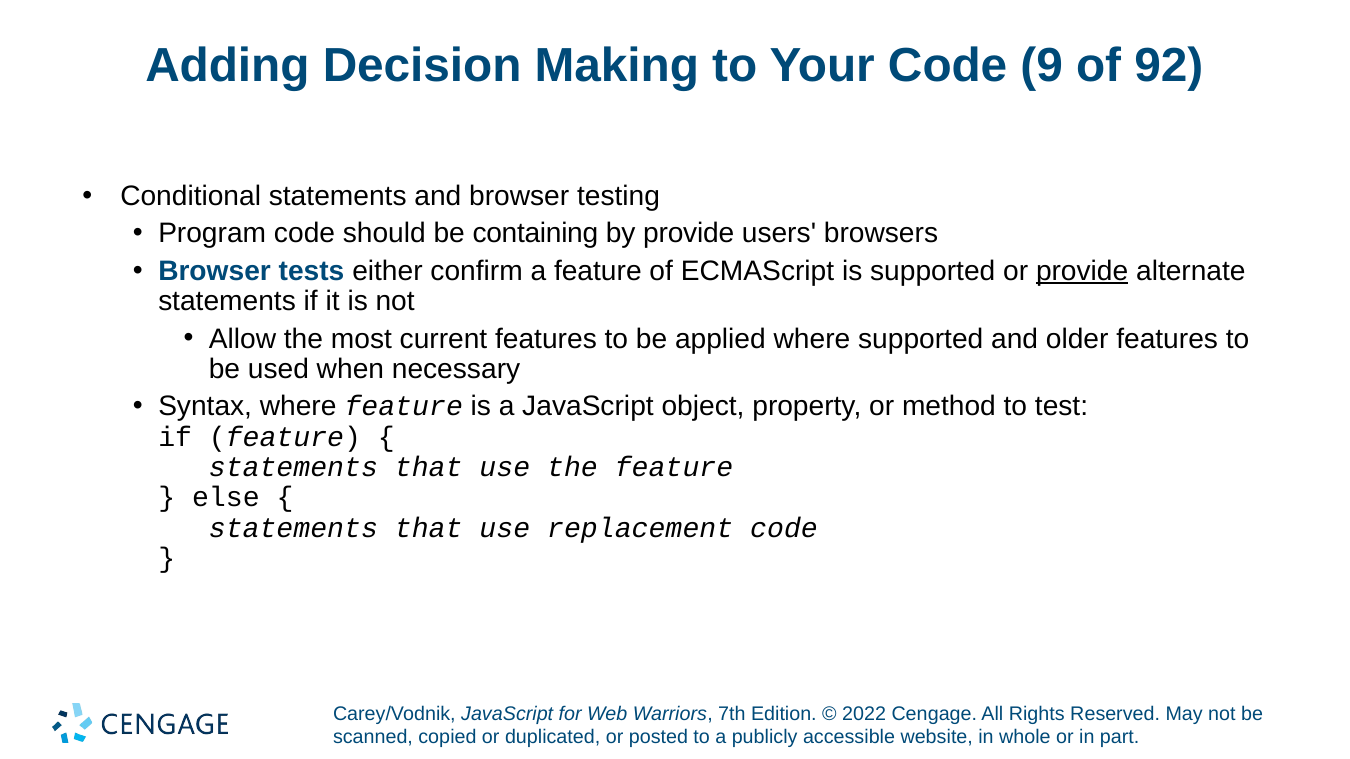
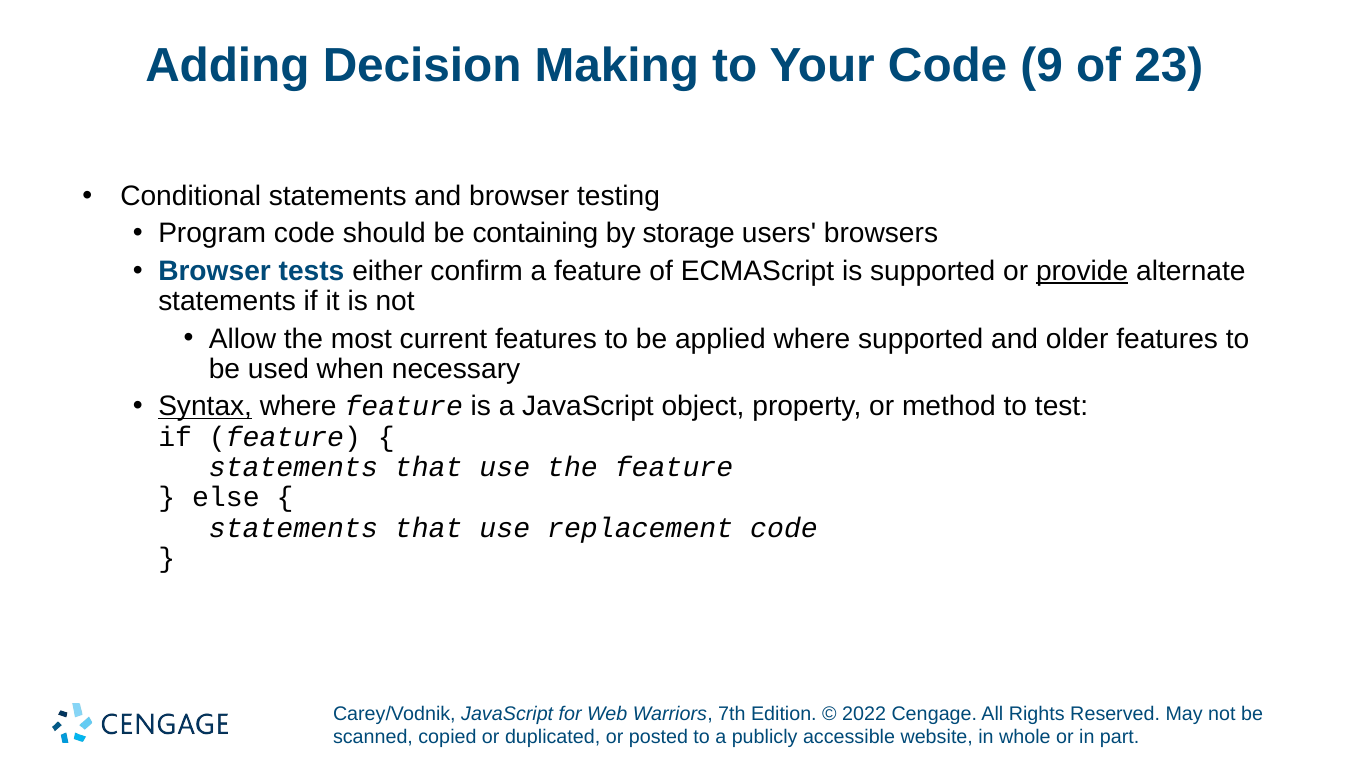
92: 92 -> 23
by provide: provide -> storage
Syntax underline: none -> present
